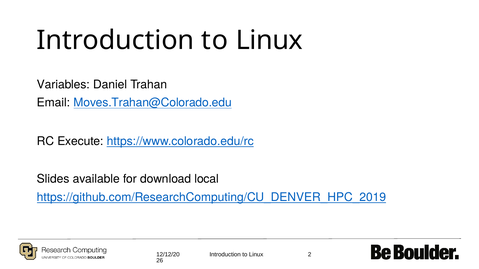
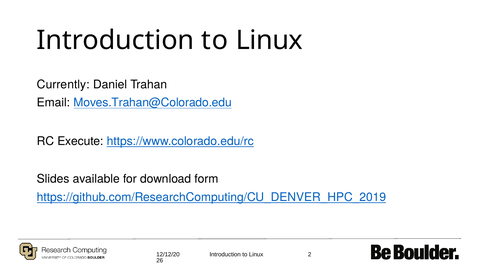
Variables: Variables -> Currently
local: local -> form
